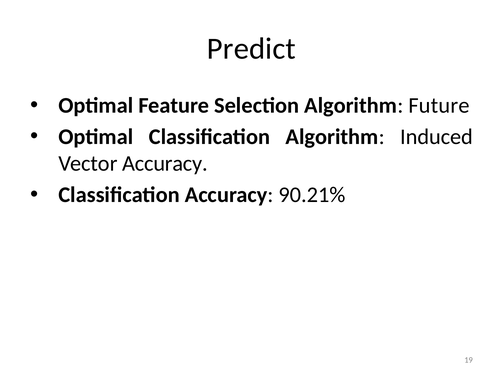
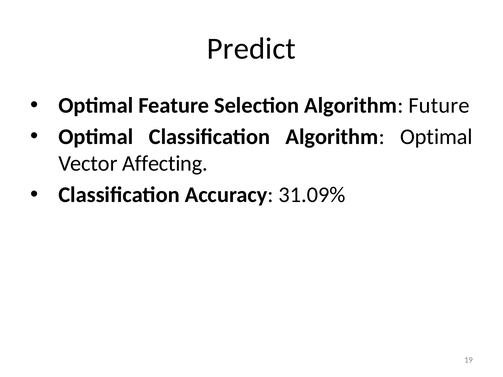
Algorithm Induced: Induced -> Optimal
Vector Accuracy: Accuracy -> Affecting
90.21%: 90.21% -> 31.09%
